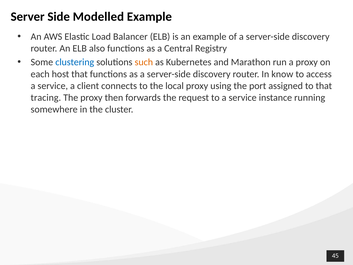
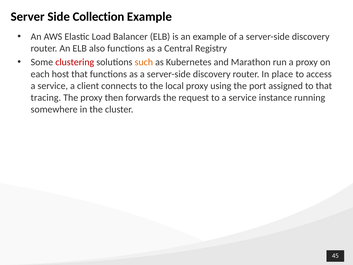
Modelled: Modelled -> Collection
clustering colour: blue -> red
know: know -> place
